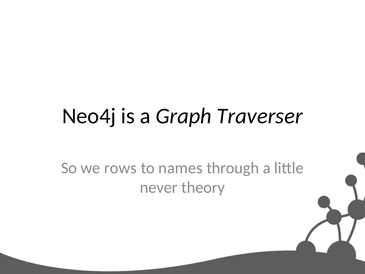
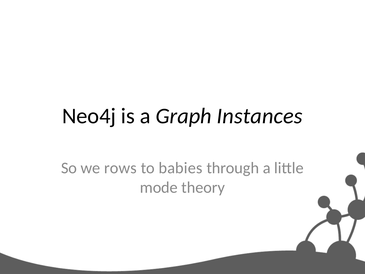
Traverser: Traverser -> Instances
names: names -> babies
never: never -> mode
